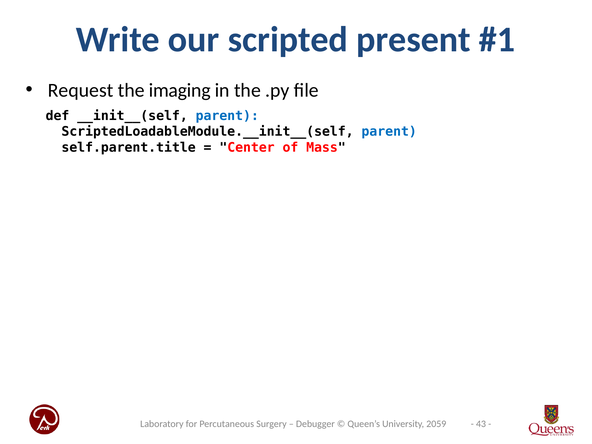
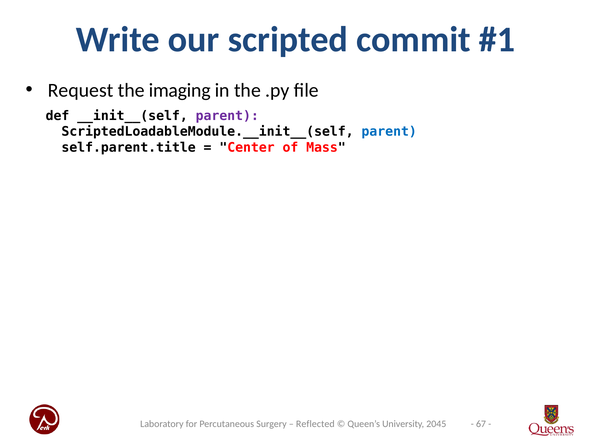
present: present -> commit
parent at (227, 116) colour: blue -> purple
43: 43 -> 67
Debugger: Debugger -> Reflected
2059: 2059 -> 2045
